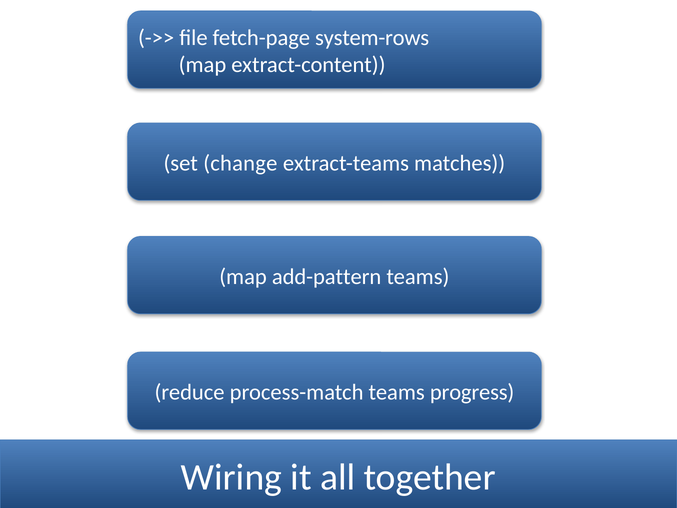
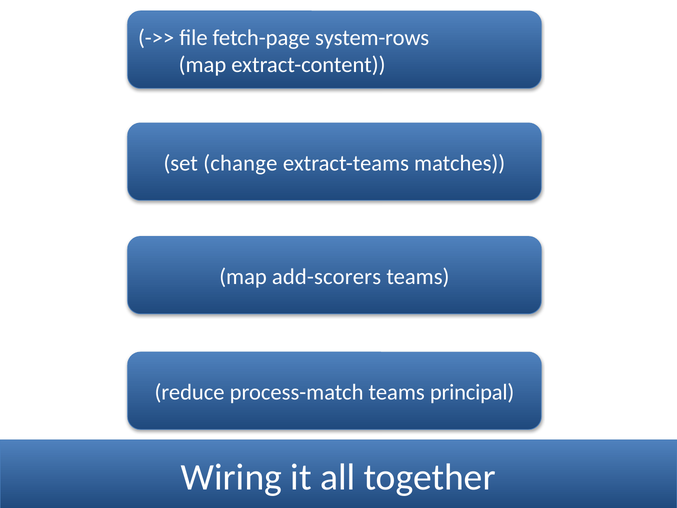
add-pattern: add-pattern -> add-scorers
progress: progress -> principal
